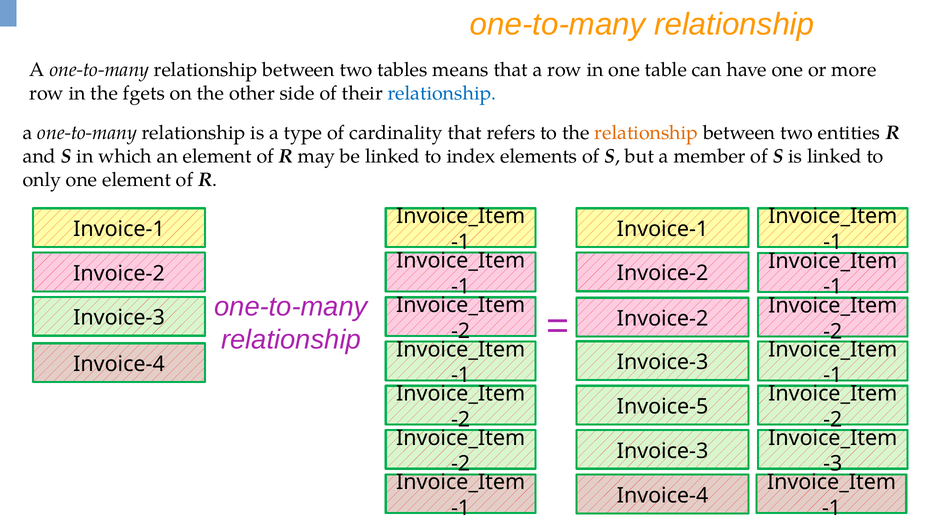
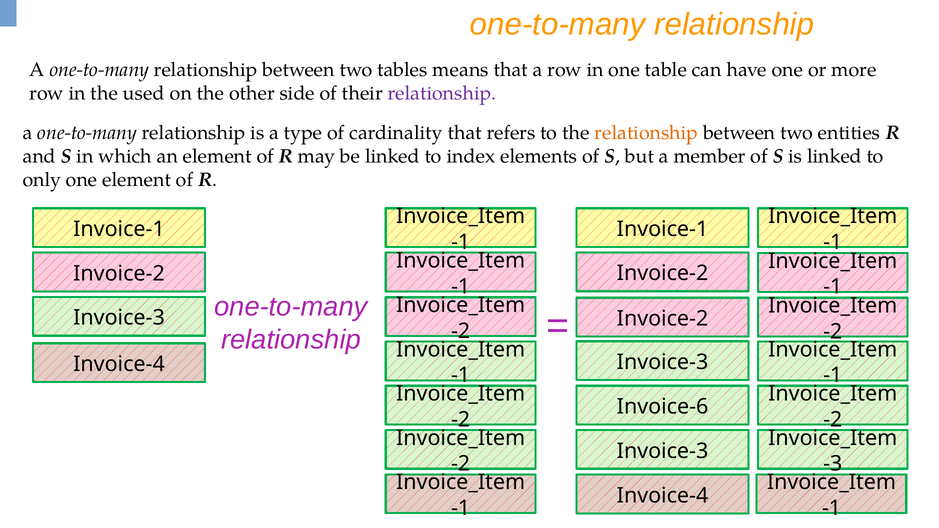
fgets: fgets -> used
relationship at (442, 93) colour: blue -> purple
Invoice-5: Invoice-5 -> Invoice-6
